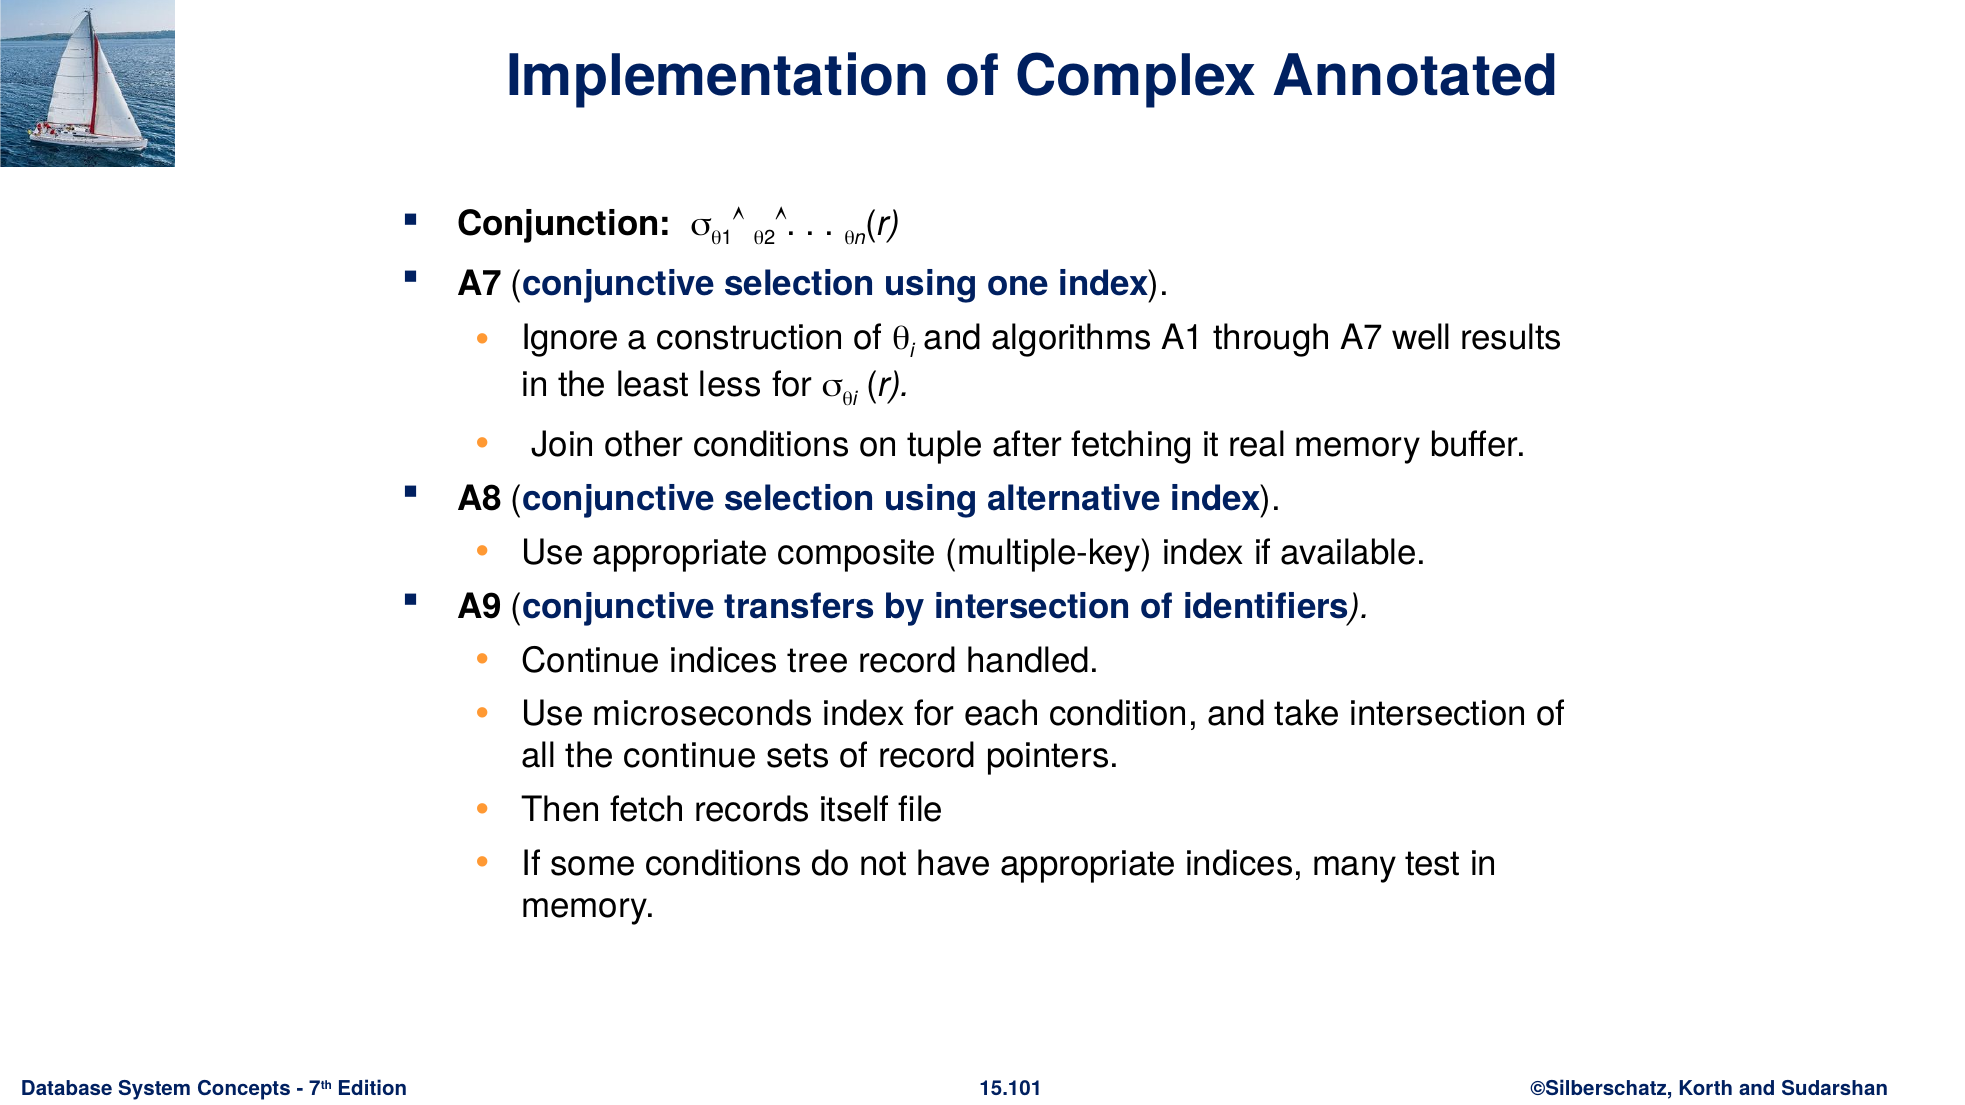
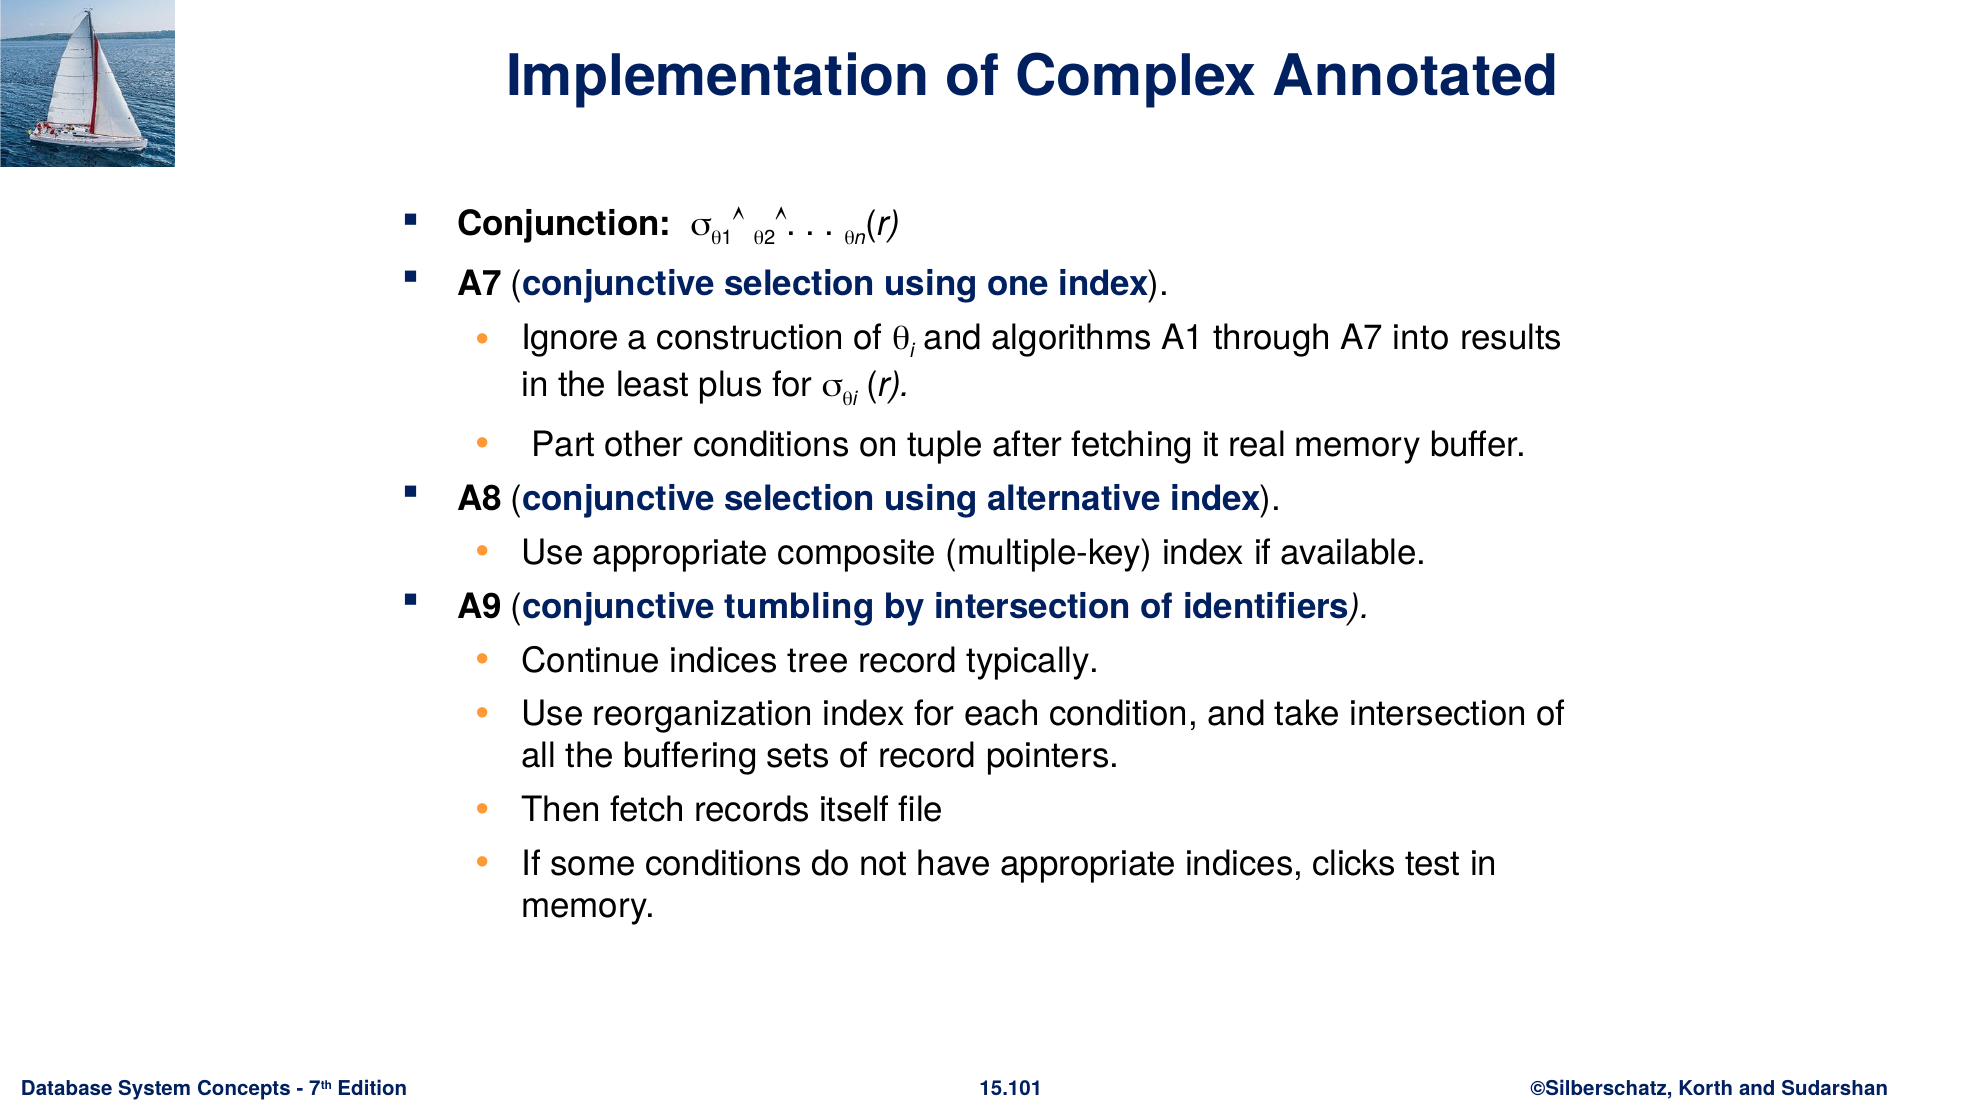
well: well -> into
less: less -> plus
Join: Join -> Part
transfers: transfers -> tumbling
handled: handled -> typically
microseconds: microseconds -> reorganization
the continue: continue -> buffering
many: many -> clicks
